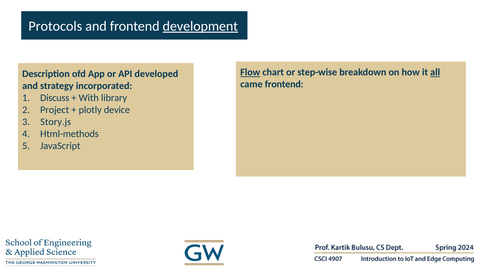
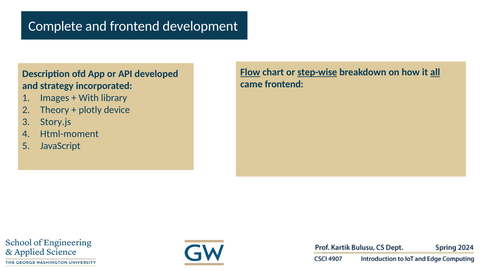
Protocols: Protocols -> Complete
development underline: present -> none
step-wise underline: none -> present
Discuss: Discuss -> Images
Project: Project -> Theory
Html-methods: Html-methods -> Html-moment
